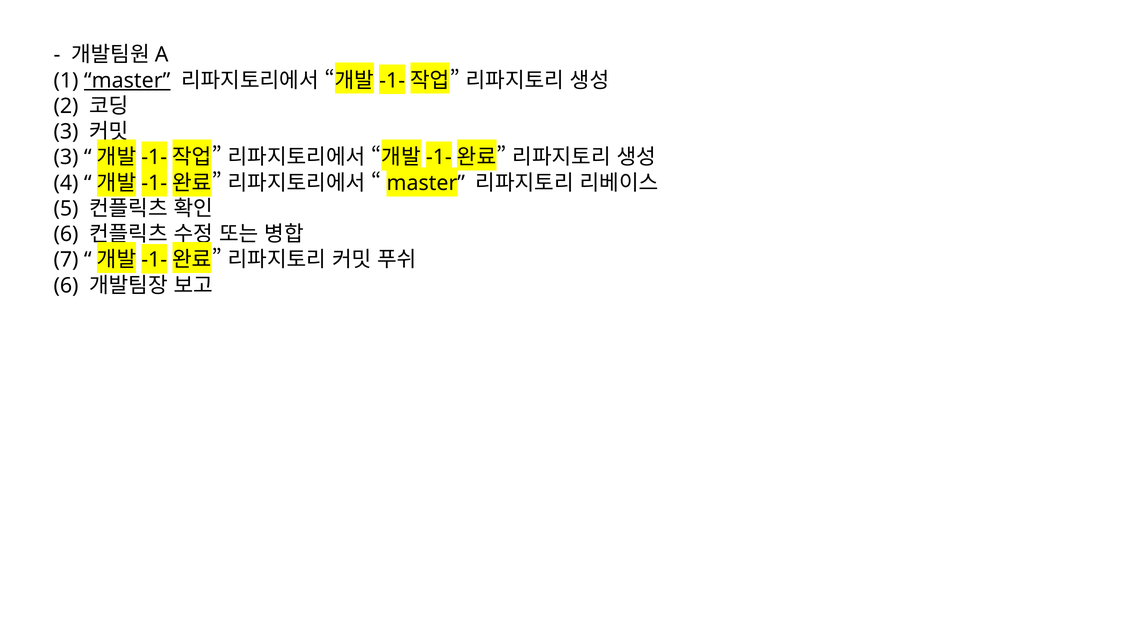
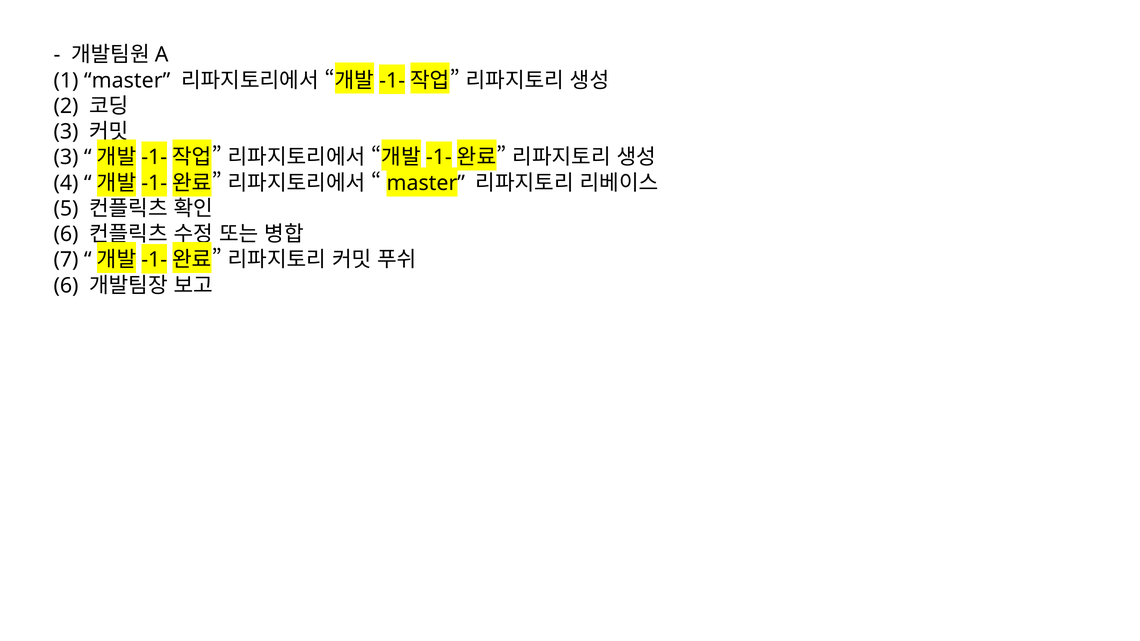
master at (127, 80) underline: present -> none
